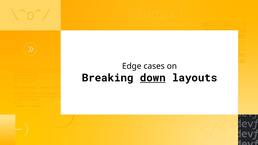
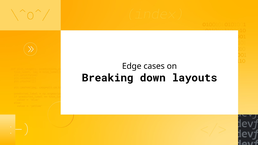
down underline: present -> none
